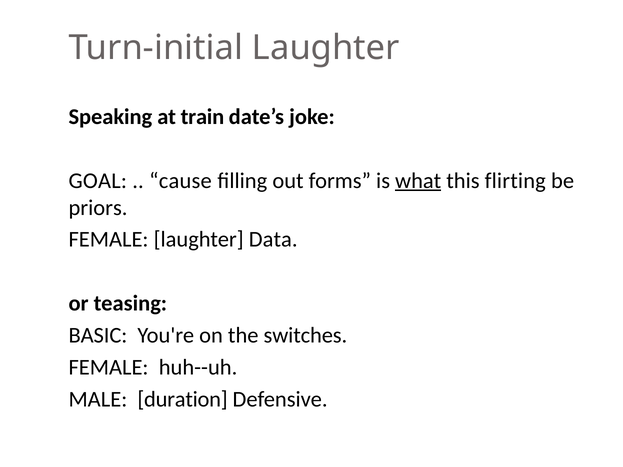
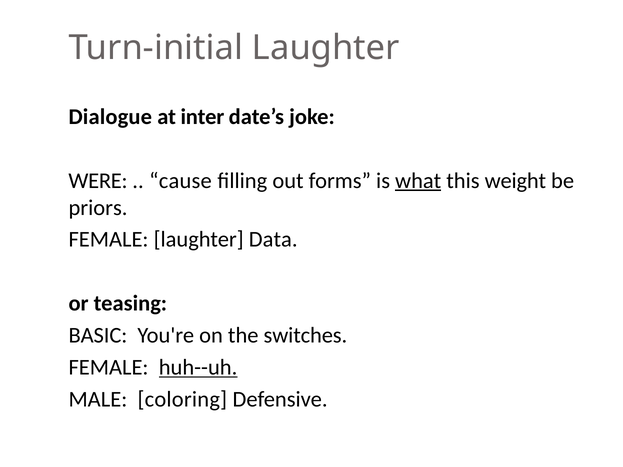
Speaking: Speaking -> Dialogue
train: train -> inter
GOAL: GOAL -> WERE
flirting: flirting -> weight
huh--uh underline: none -> present
duration: duration -> coloring
